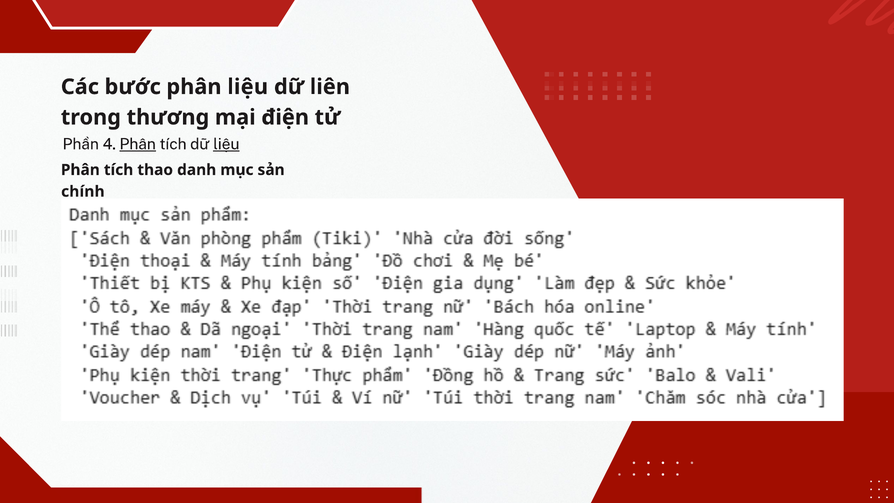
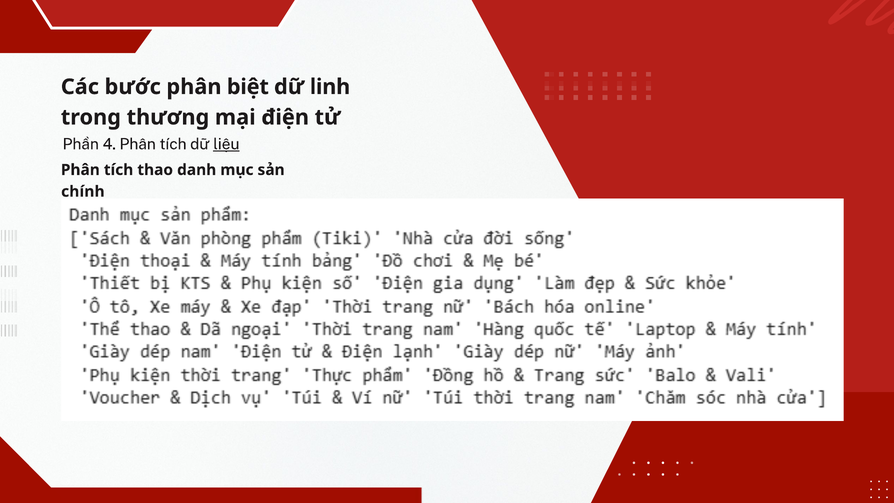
phân liệu: liệu -> biệt
liên: liên -> linh
Phân at (138, 144) underline: present -> none
